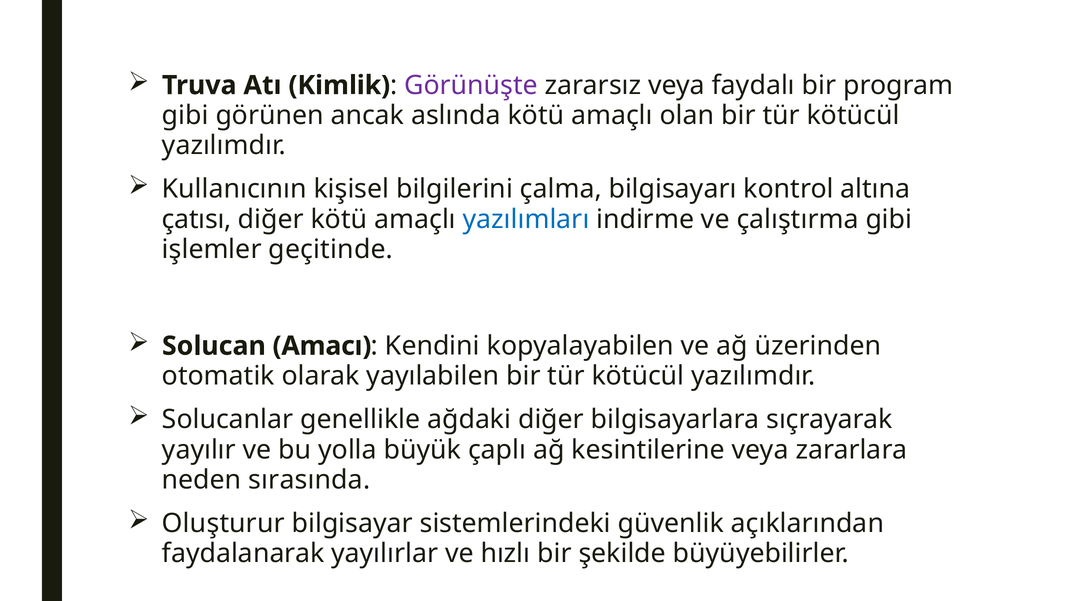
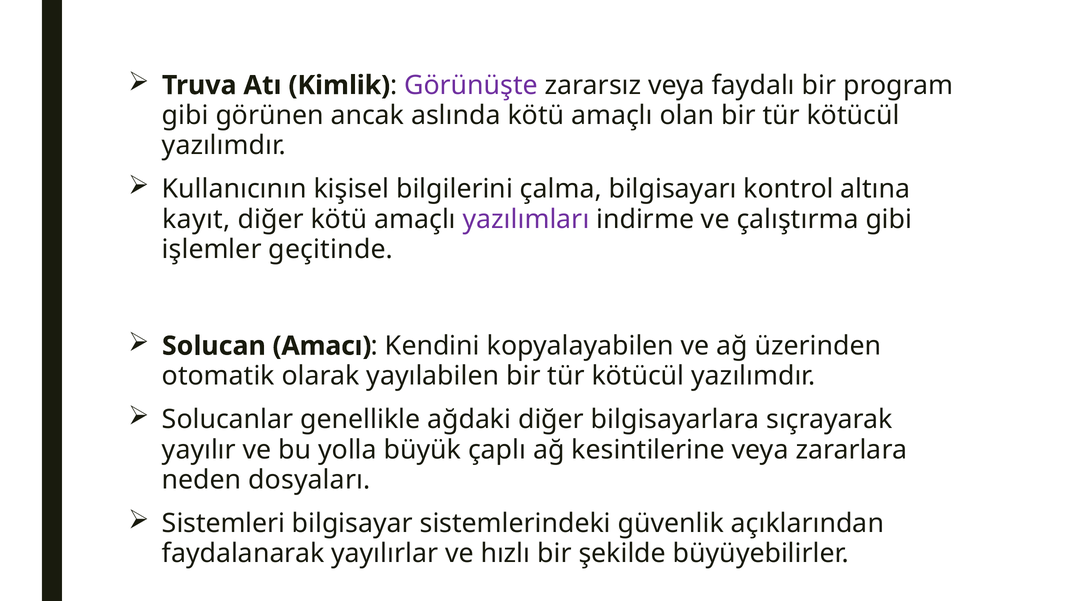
çatısı: çatısı -> kayıt
yazılımları colour: blue -> purple
sırasında: sırasında -> dosyaları
Oluşturur: Oluşturur -> Sistemleri
